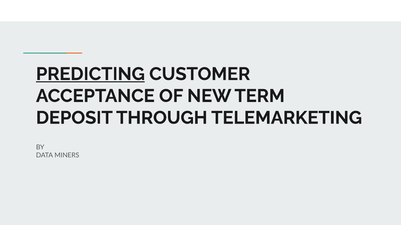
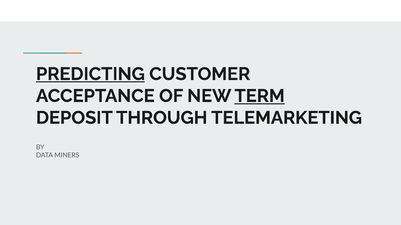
TERM underline: none -> present
